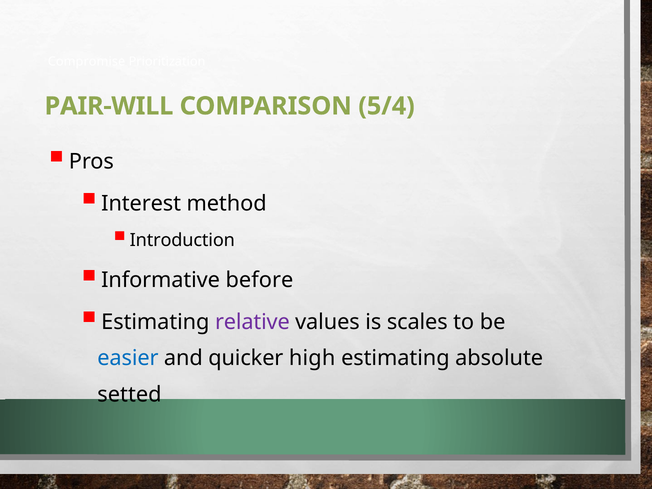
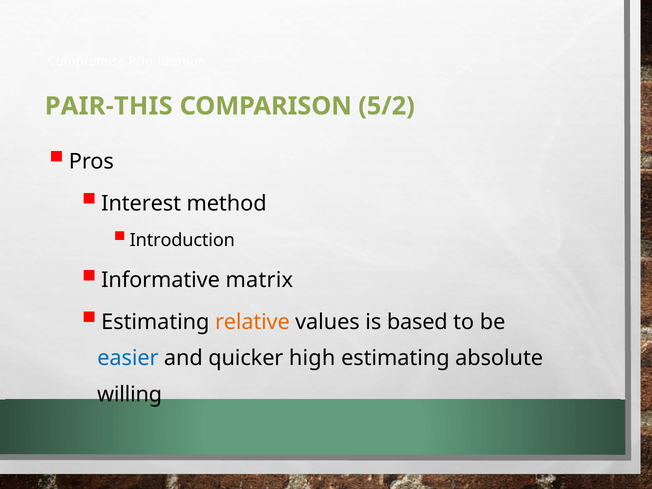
PAIR-WILL: PAIR-WILL -> PAIR-THIS
5/4: 5/4 -> 5/2
before: before -> matrix
relative colour: purple -> orange
scales: scales -> based
setted: setted -> willing
